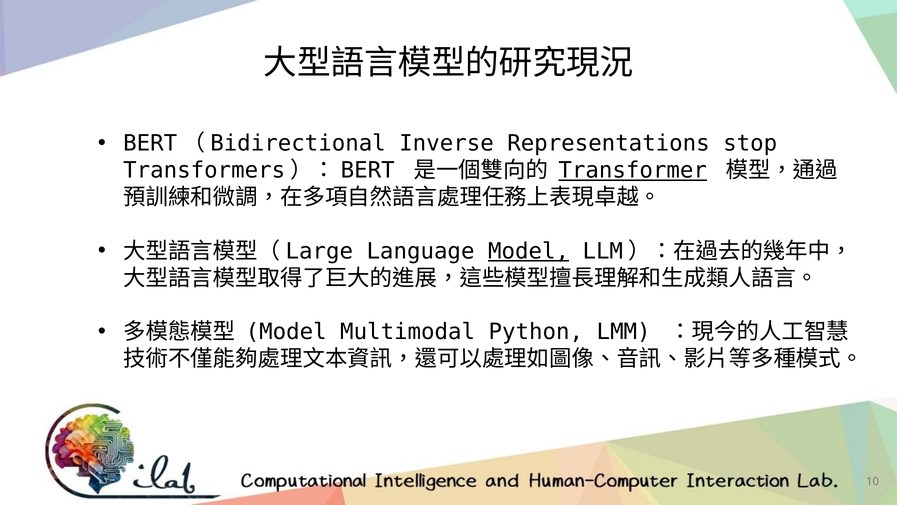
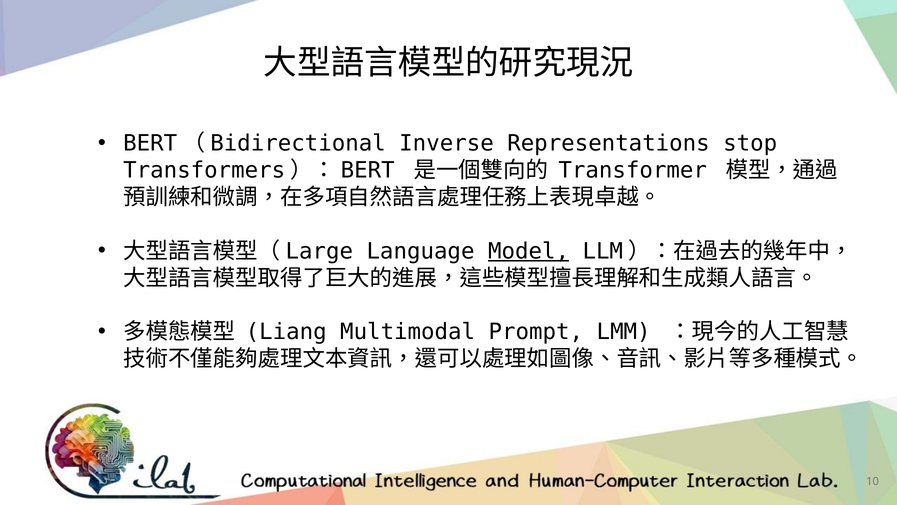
Transformer underline: present -> none
Model at (286, 332): Model -> Liang
Python: Python -> Prompt
